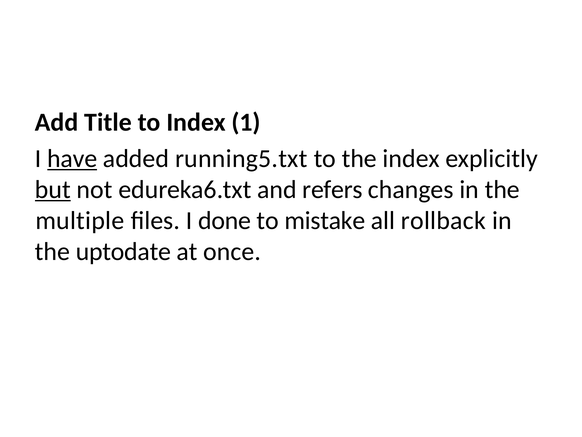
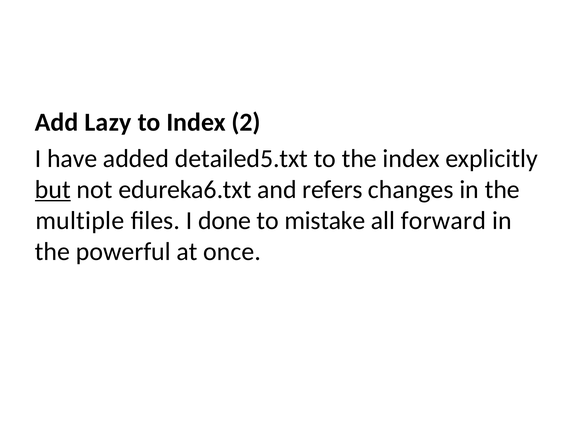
Title: Title -> Lazy
1: 1 -> 2
have underline: present -> none
running5.txt: running5.txt -> detailed5.txt
rollback: rollback -> forward
uptodate: uptodate -> powerful
